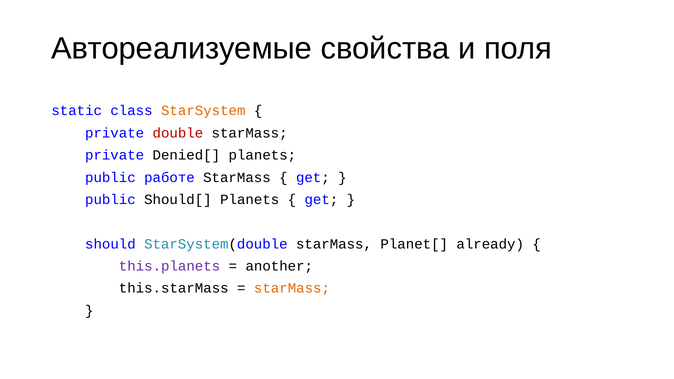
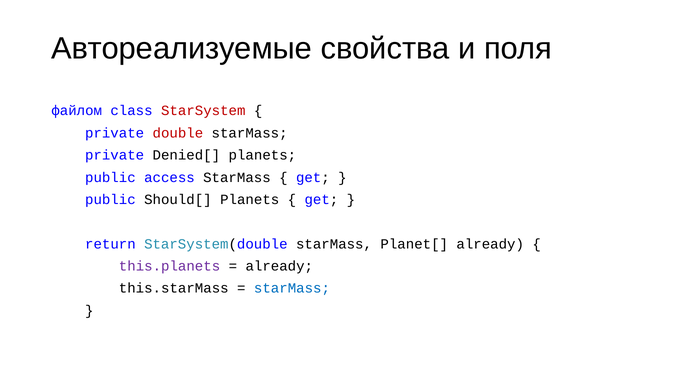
static: static -> файлом
StarSystem colour: orange -> red
работе: работе -> access
should: should -> return
another at (279, 266): another -> already
starMass at (292, 288) colour: orange -> blue
